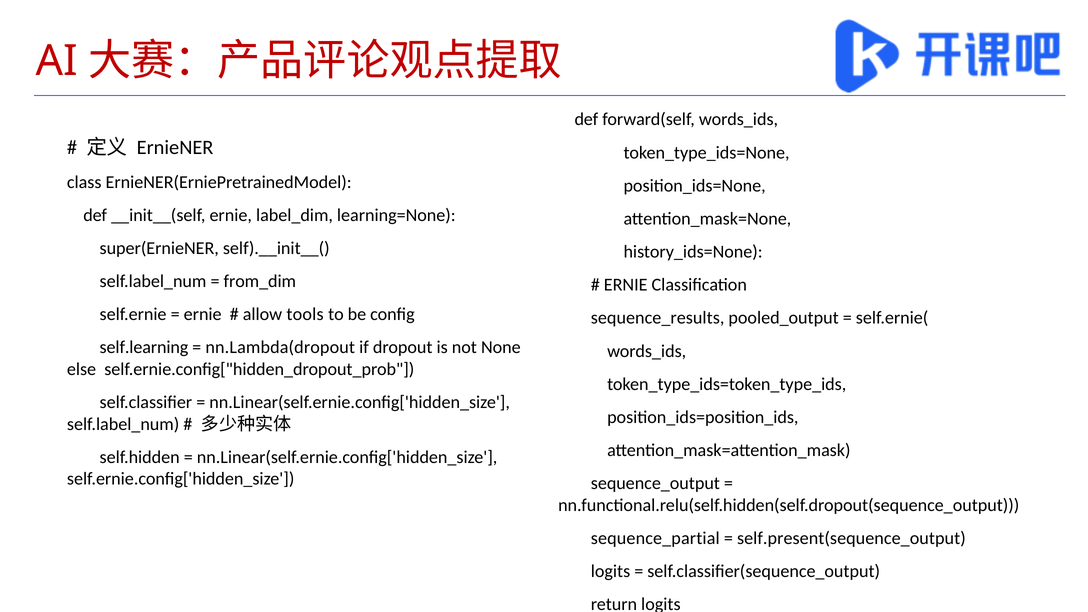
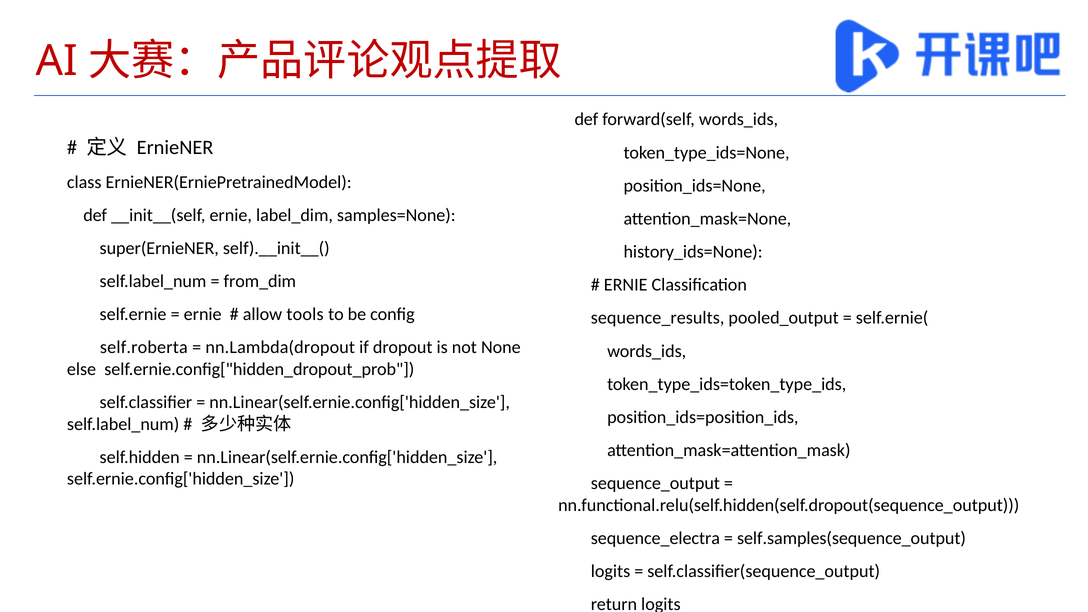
learning=None: learning=None -> samples=None
self.learning: self.learning -> self.roberta
sequence_partial: sequence_partial -> sequence_electra
self.present(sequence_output: self.present(sequence_output -> self.samples(sequence_output
